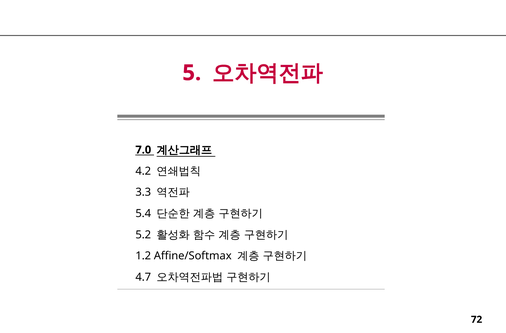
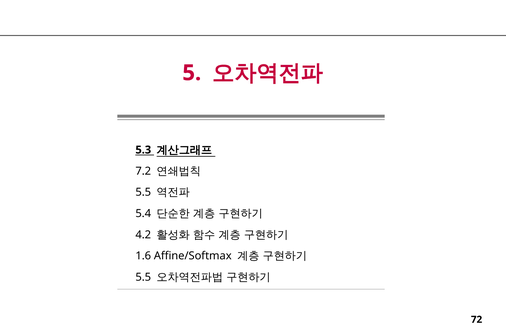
7.0: 7.0 -> 5.3
4.2: 4.2 -> 7.2
3.3 at (143, 192): 3.3 -> 5.5
5.2: 5.2 -> 4.2
1.2: 1.2 -> 1.6
4.7 at (143, 277): 4.7 -> 5.5
